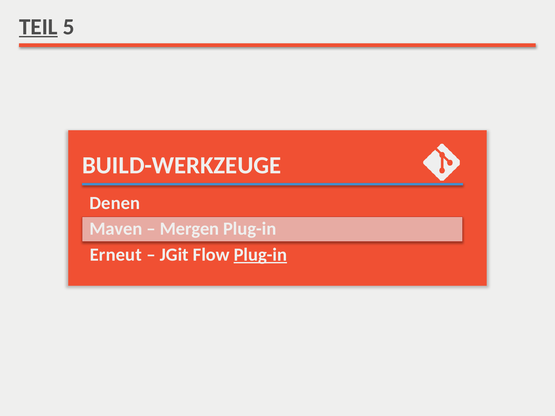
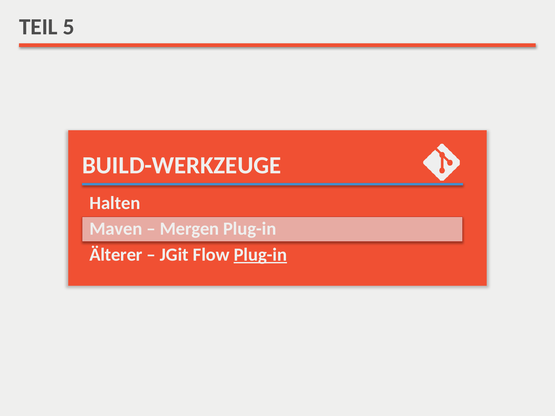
TEIL underline: present -> none
Denen: Denen -> Halten
Erneut: Erneut -> Älterer
